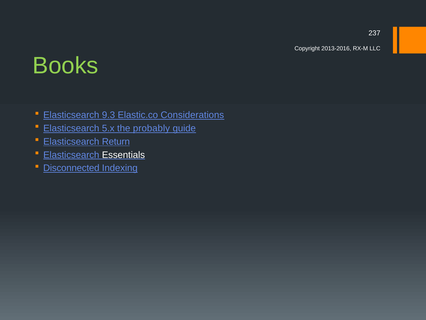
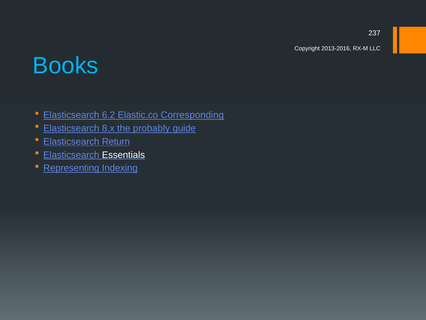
Books colour: light green -> light blue
9.3: 9.3 -> 6.2
Considerations: Considerations -> Corresponding
5.x: 5.x -> 8.x
Disconnected: Disconnected -> Representing
